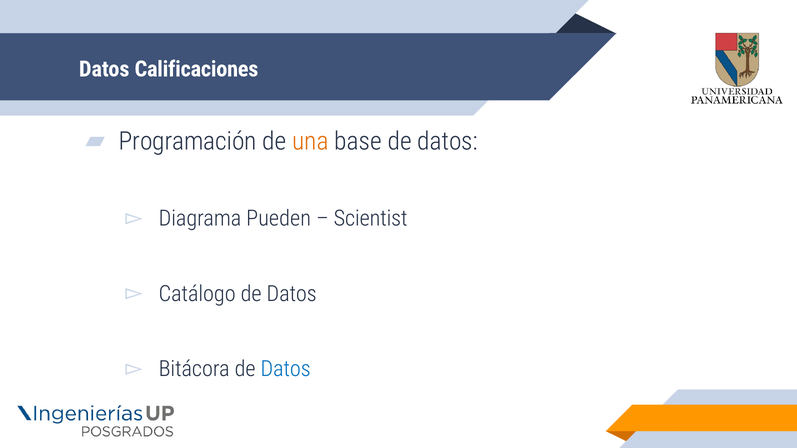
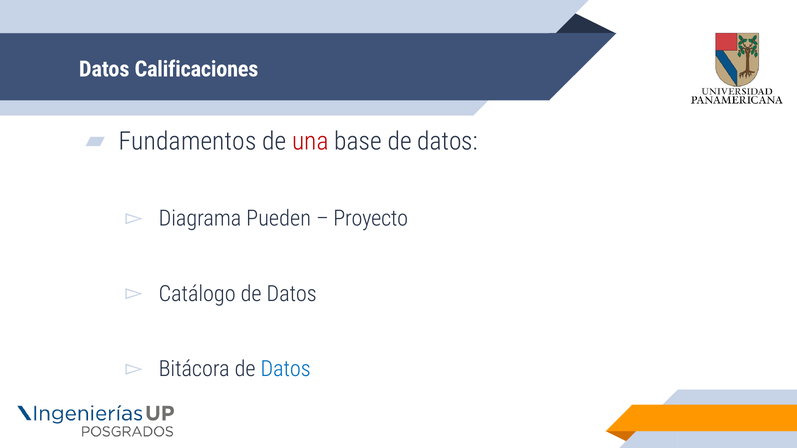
Programación: Programación -> Fundamentos
una colour: orange -> red
Scientist: Scientist -> Proyecto
